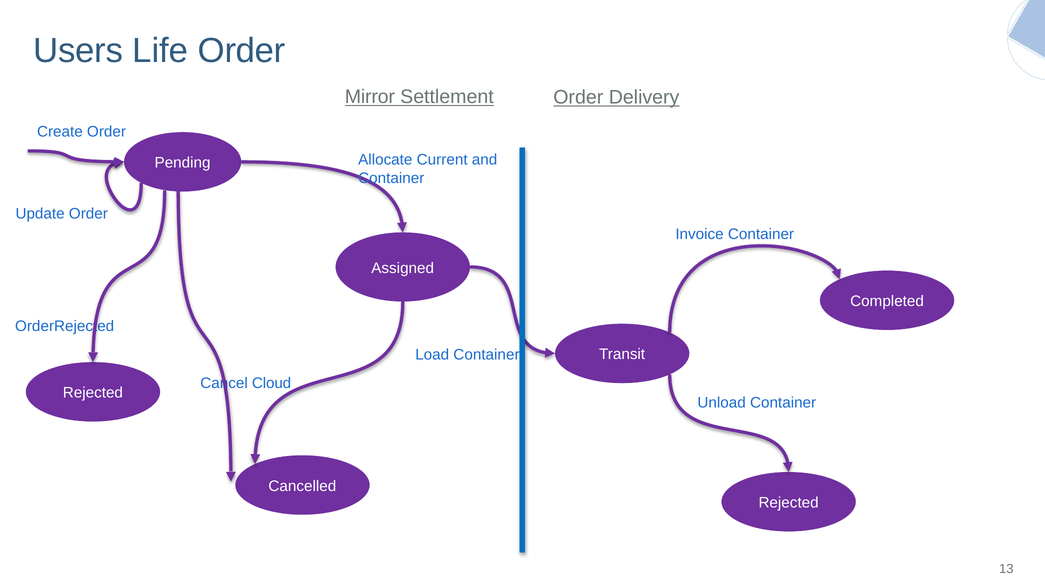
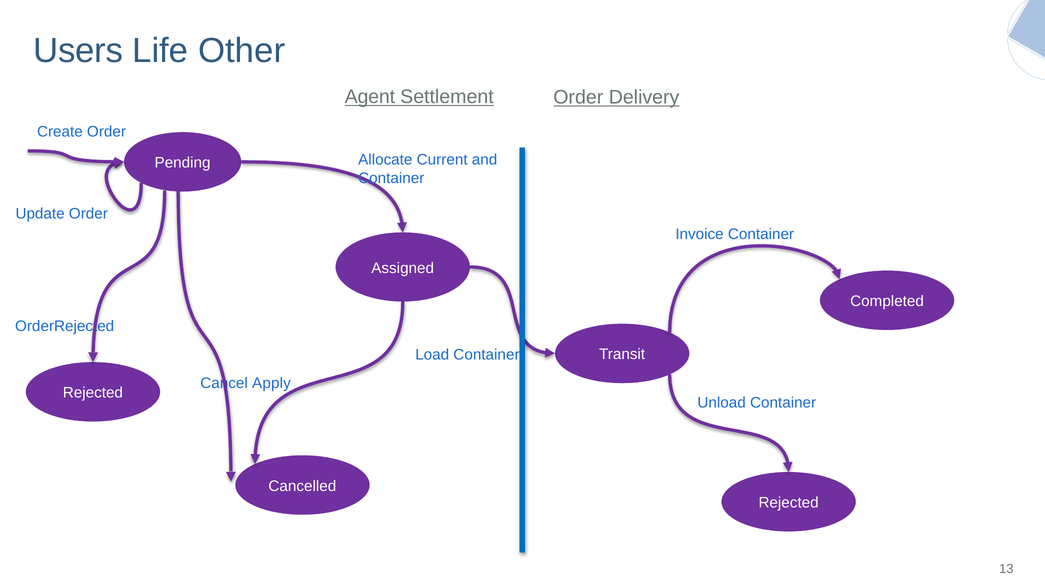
Life Order: Order -> Other
Mirror: Mirror -> Agent
Cloud: Cloud -> Apply
